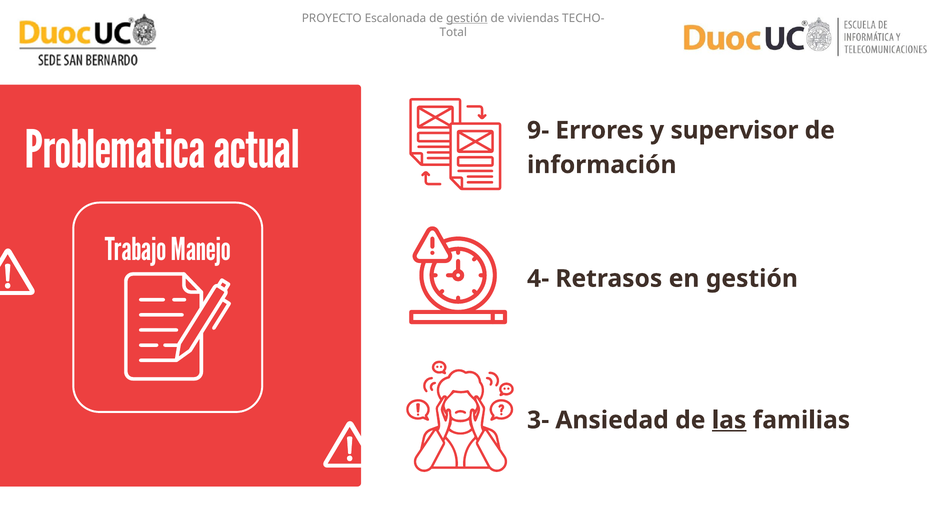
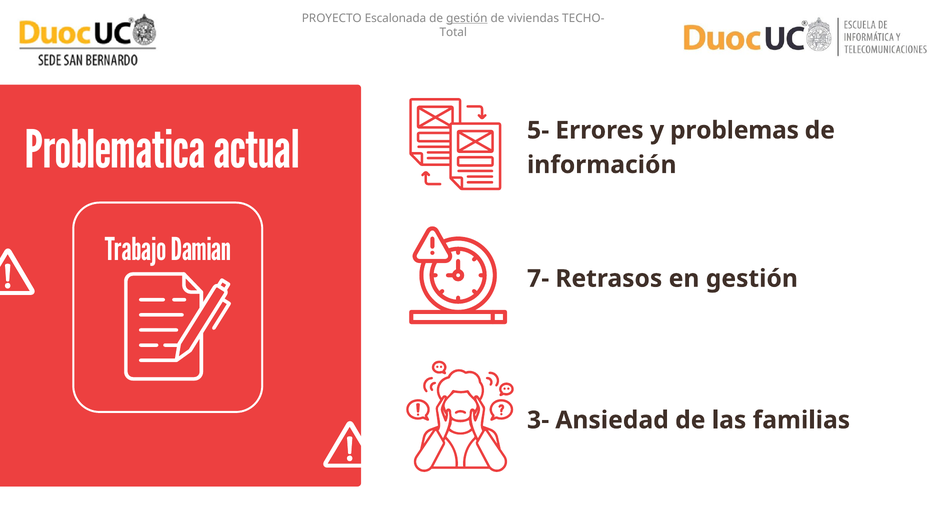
9-: 9- -> 5-
supervisor: supervisor -> problemas
Manejo: Manejo -> Damian
4-: 4- -> 7-
las underline: present -> none
